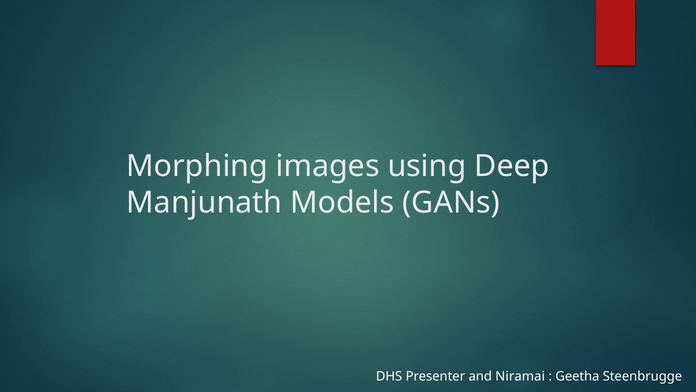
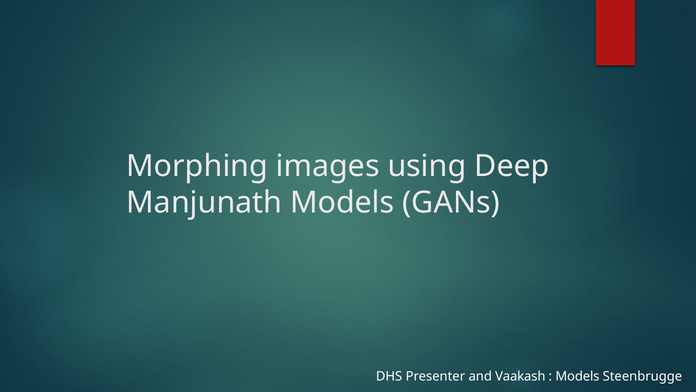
Niramai: Niramai -> Vaakash
Geetha at (577, 376): Geetha -> Models
